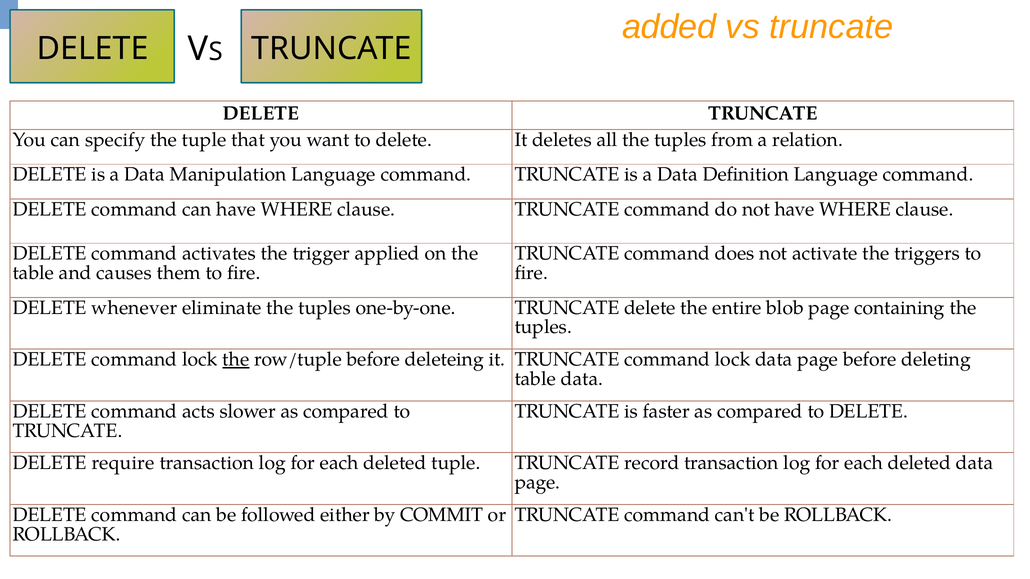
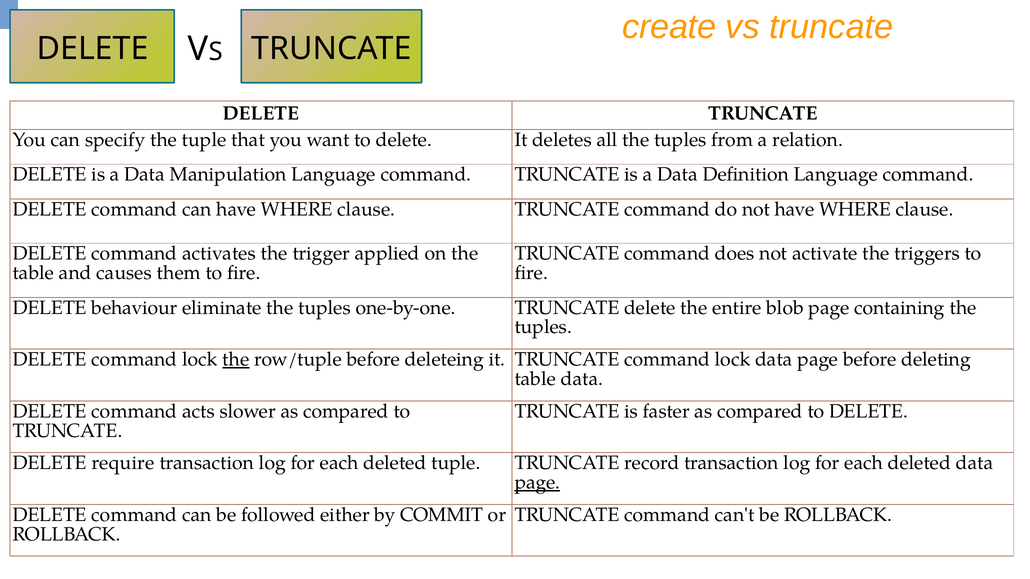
added: added -> create
whenever: whenever -> behaviour
page at (537, 483) underline: none -> present
